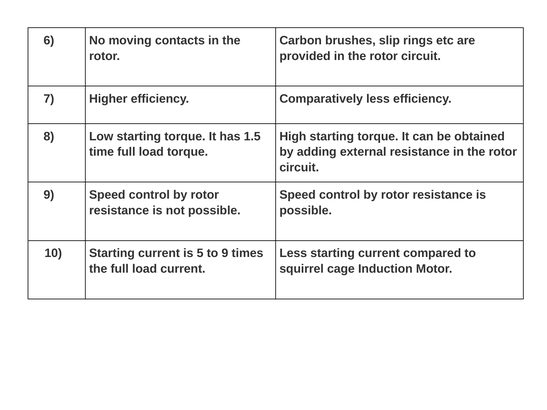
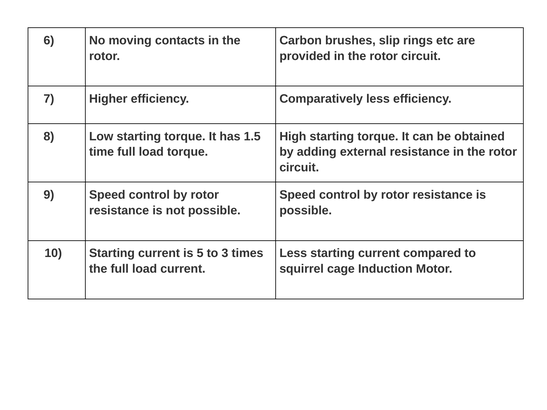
to 9: 9 -> 3
